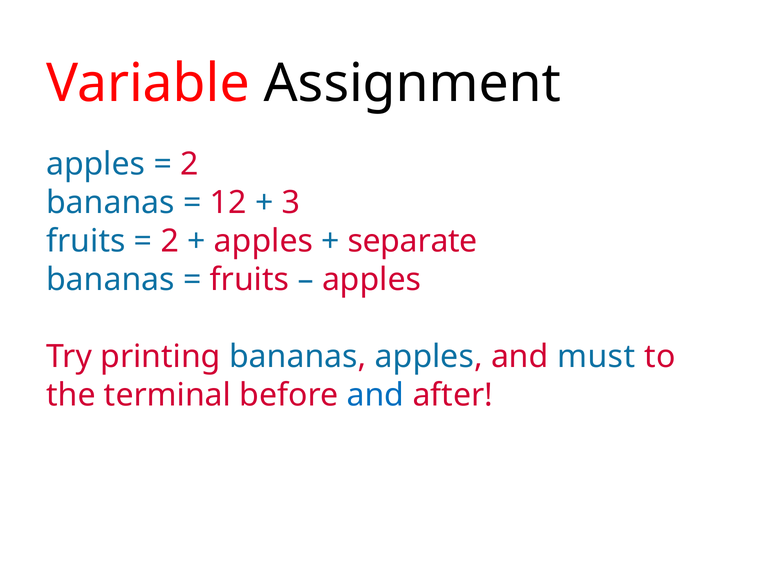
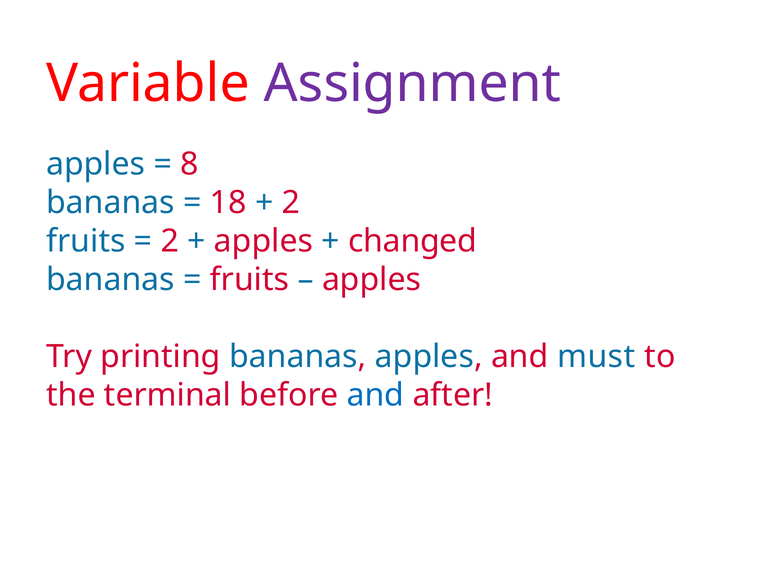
Assignment colour: black -> purple
2 at (190, 164): 2 -> 8
12: 12 -> 18
3 at (291, 202): 3 -> 2
separate: separate -> changed
